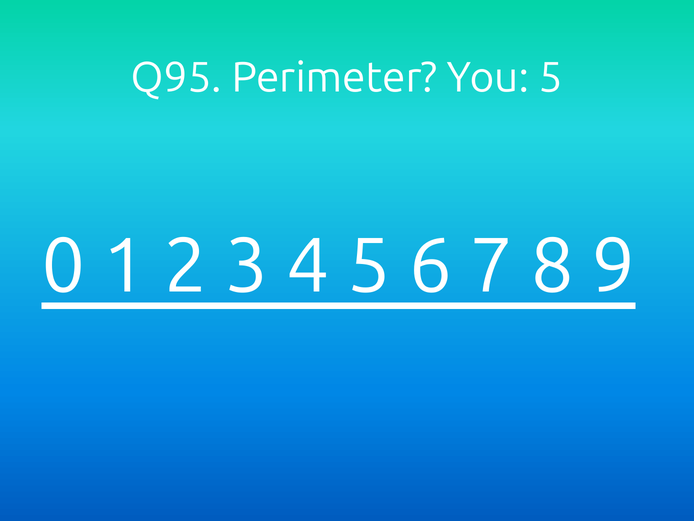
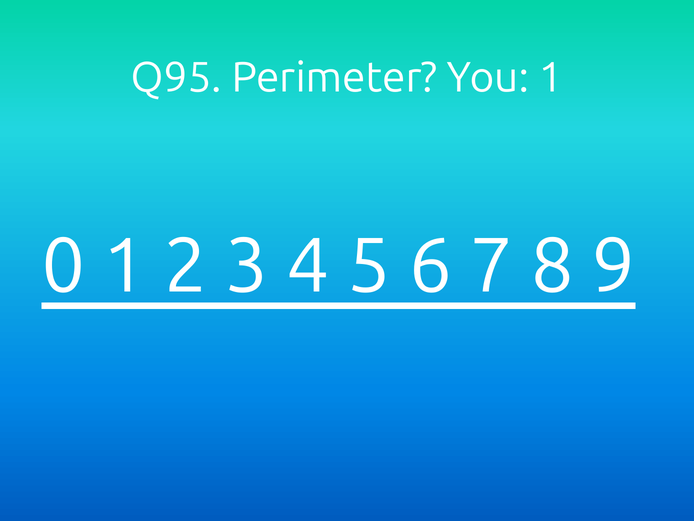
You 5: 5 -> 1
